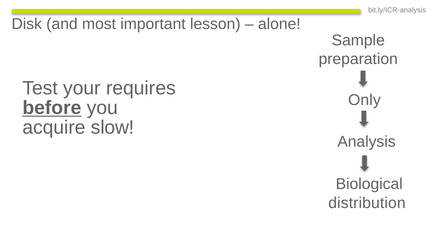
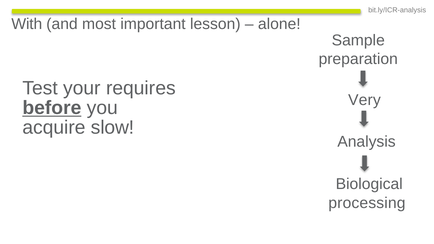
Disk: Disk -> With
Only: Only -> Very
distribution: distribution -> processing
